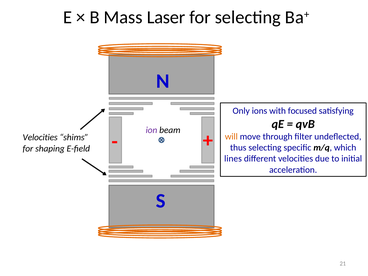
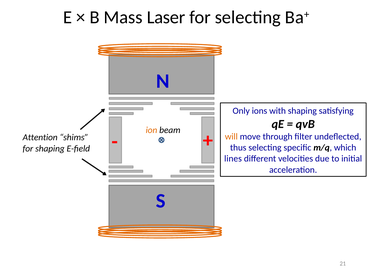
with focused: focused -> shaping
ion colour: purple -> orange
Velocities at (40, 137): Velocities -> Attention
